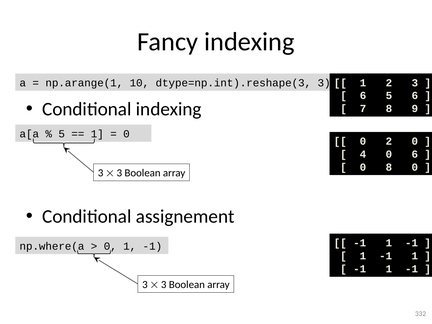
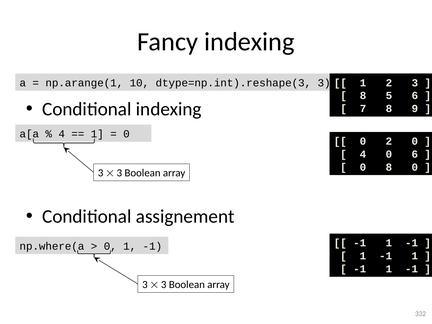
6 at (363, 96): 6 -> 8
5 at (62, 134): 5 -> 4
